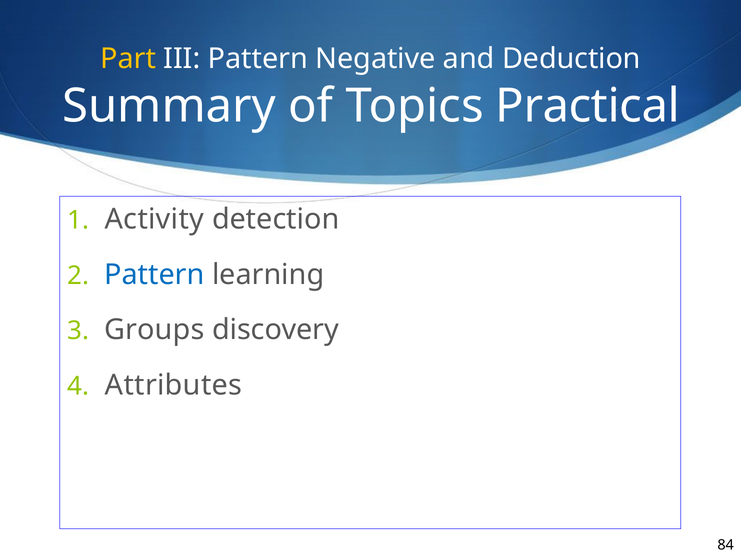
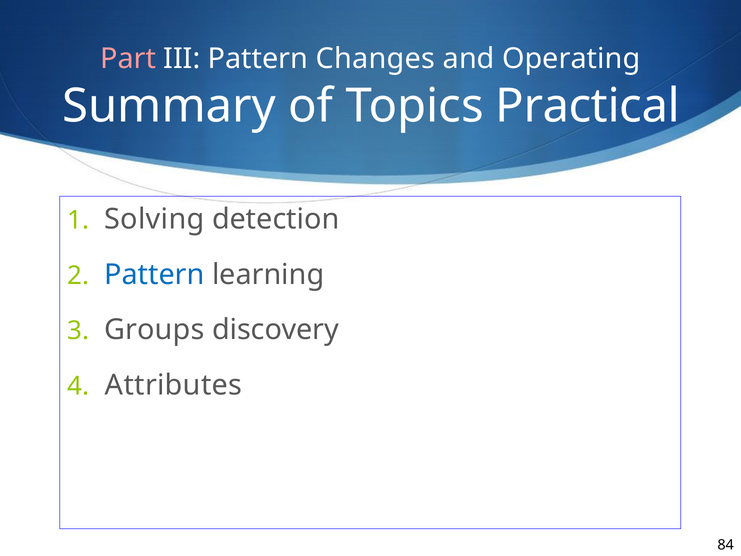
Part colour: yellow -> pink
Negative: Negative -> Changes
Deduction: Deduction -> Operating
Activity: Activity -> Solving
